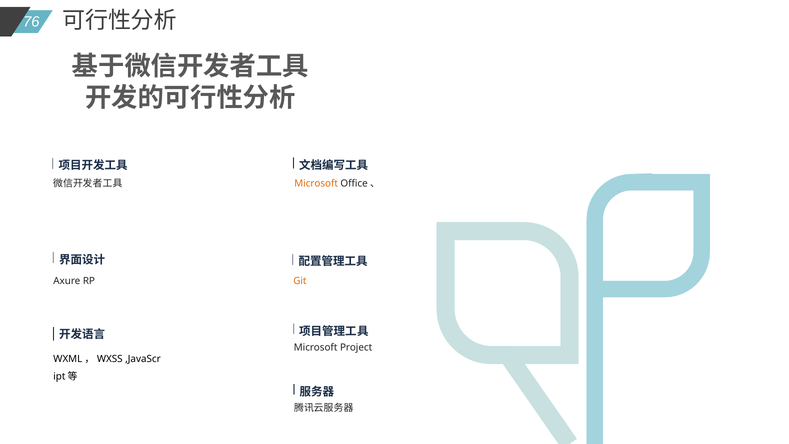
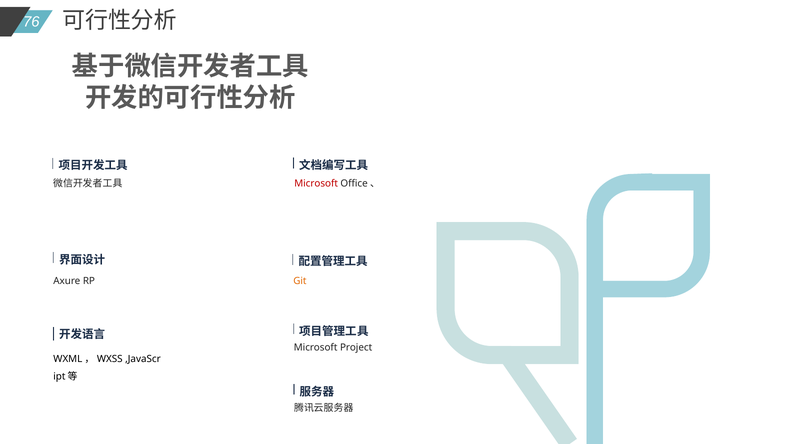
Microsoft at (316, 183) colour: orange -> red
